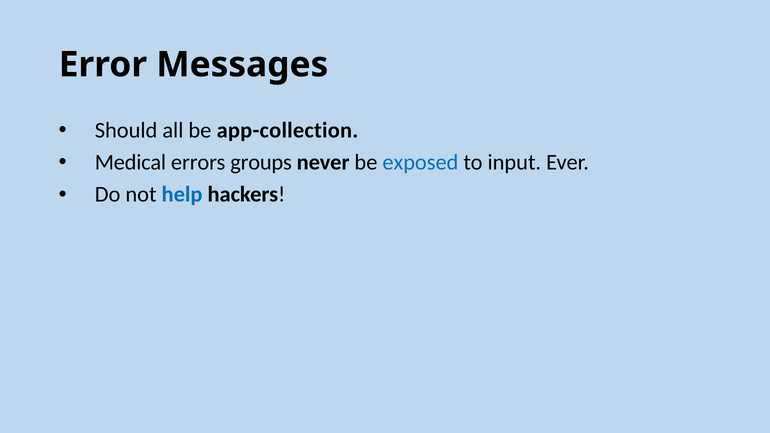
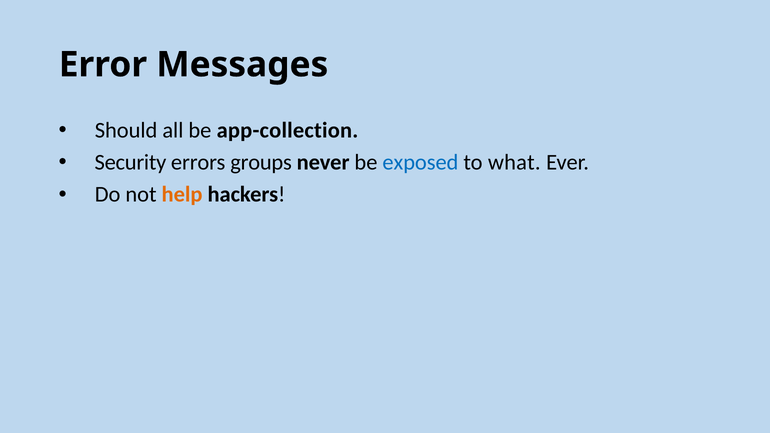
Medical: Medical -> Security
input: input -> what
help colour: blue -> orange
